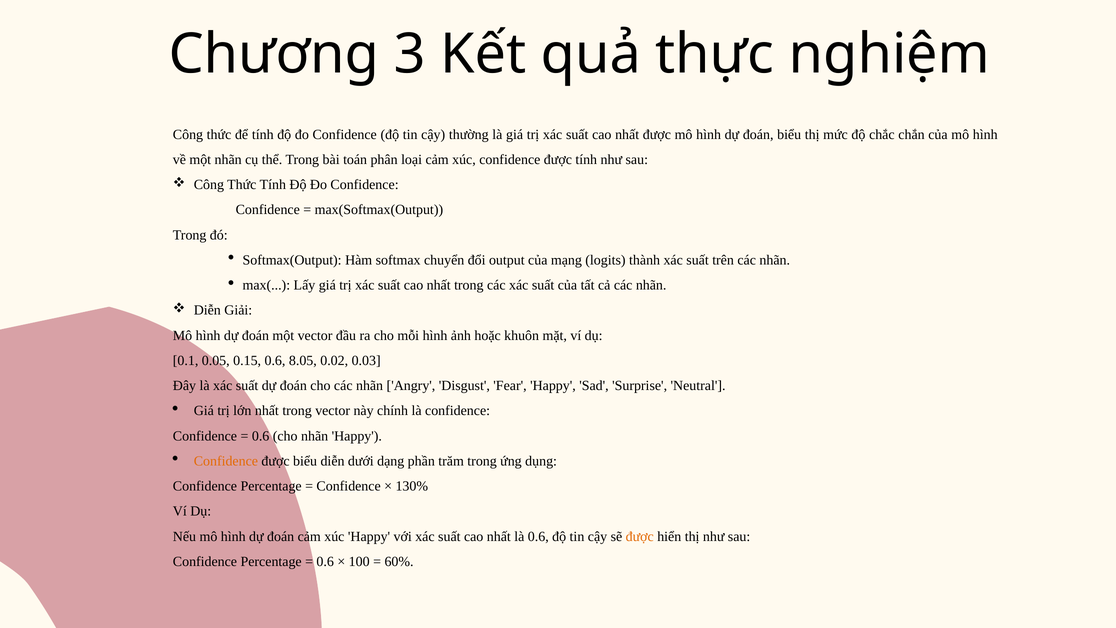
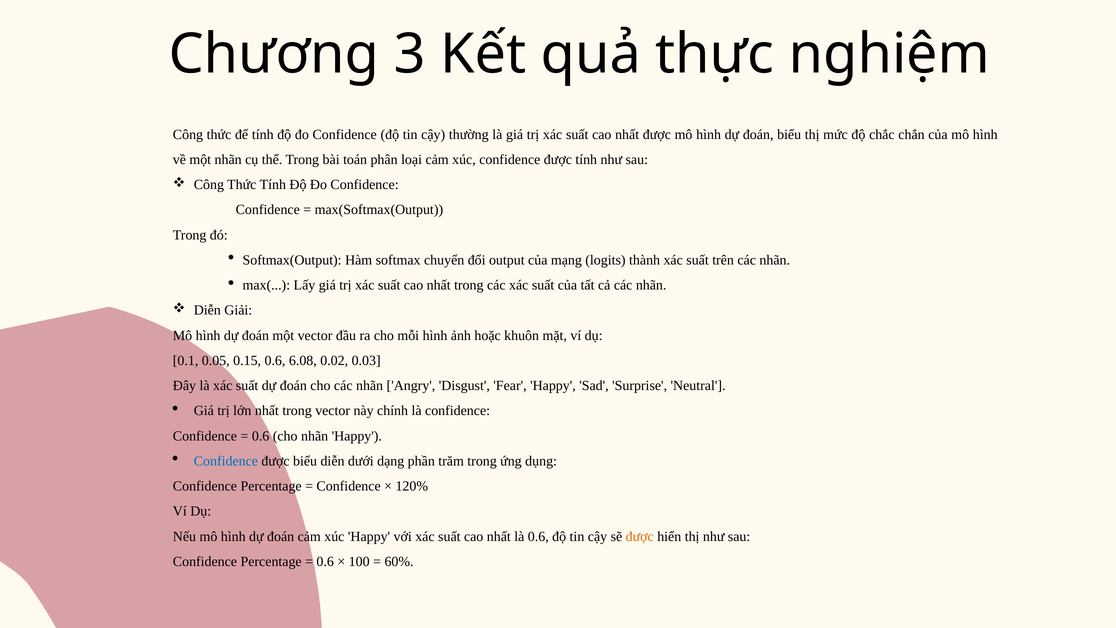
8.05: 8.05 -> 6.08
Confidence at (226, 461) colour: orange -> blue
130%: 130% -> 120%
